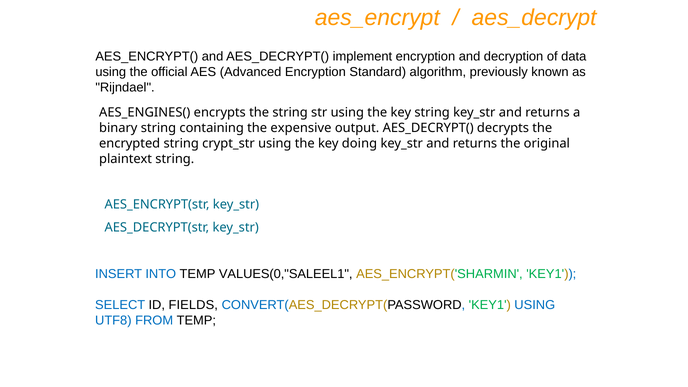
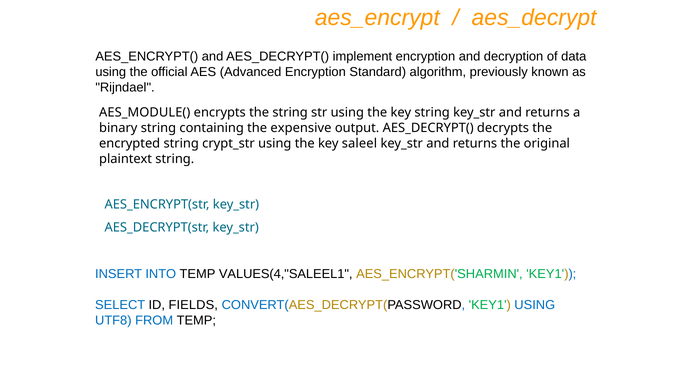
AES_ENGINES(: AES_ENGINES( -> AES_MODULE(
doing: doing -> saleel
VALUES(0,"SALEEL1: VALUES(0,"SALEEL1 -> VALUES(4,"SALEEL1
